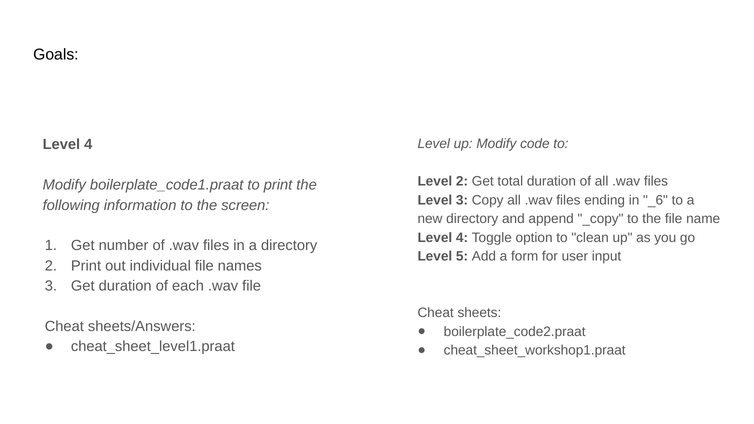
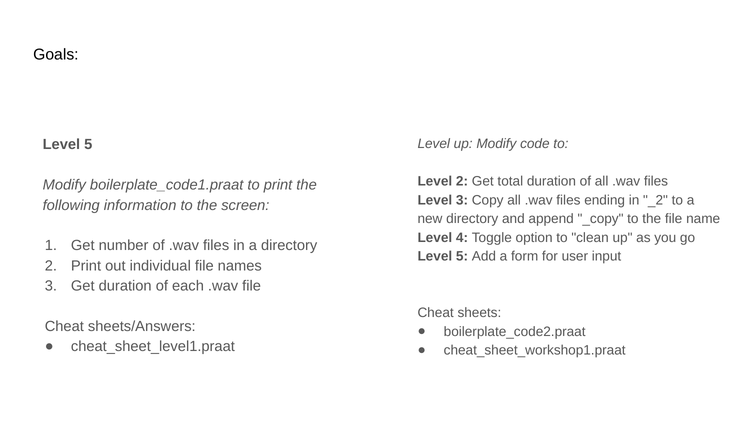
4 at (88, 145): 4 -> 5
_6: _6 -> _2
